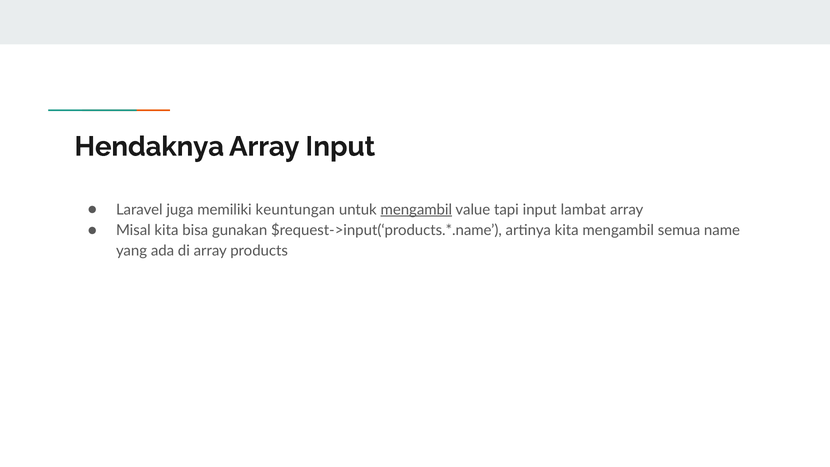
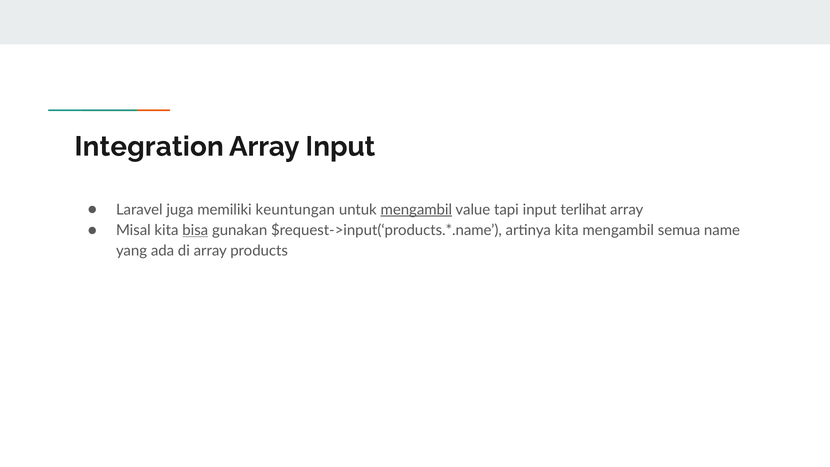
Hendaknya: Hendaknya -> Integration
lambat: lambat -> terlihat
bisa underline: none -> present
